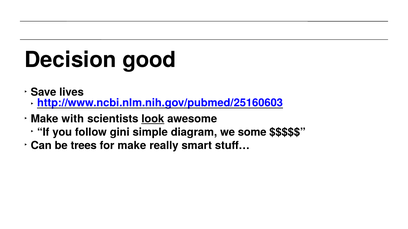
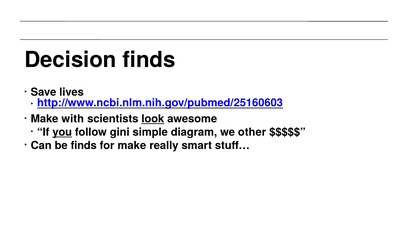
Decision good: good -> finds
you underline: none -> present
some: some -> other
be trees: trees -> finds
